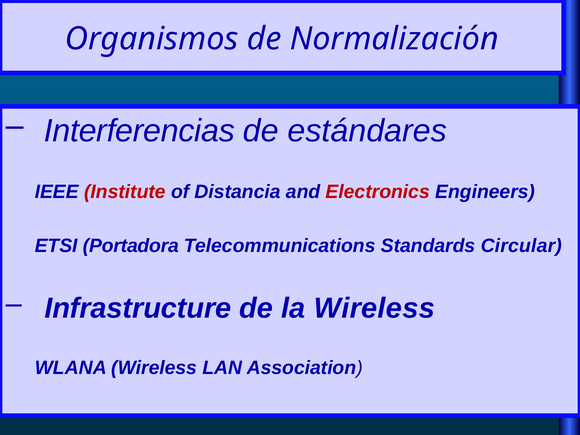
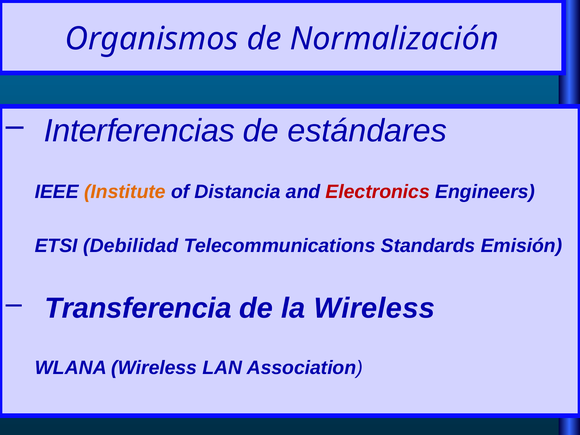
Institute colour: red -> orange
Portadora: Portadora -> Debilidad
Circular: Circular -> Emisión
Infrastructure: Infrastructure -> Transferencia
